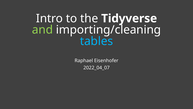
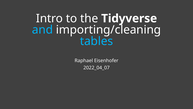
and colour: light green -> light blue
